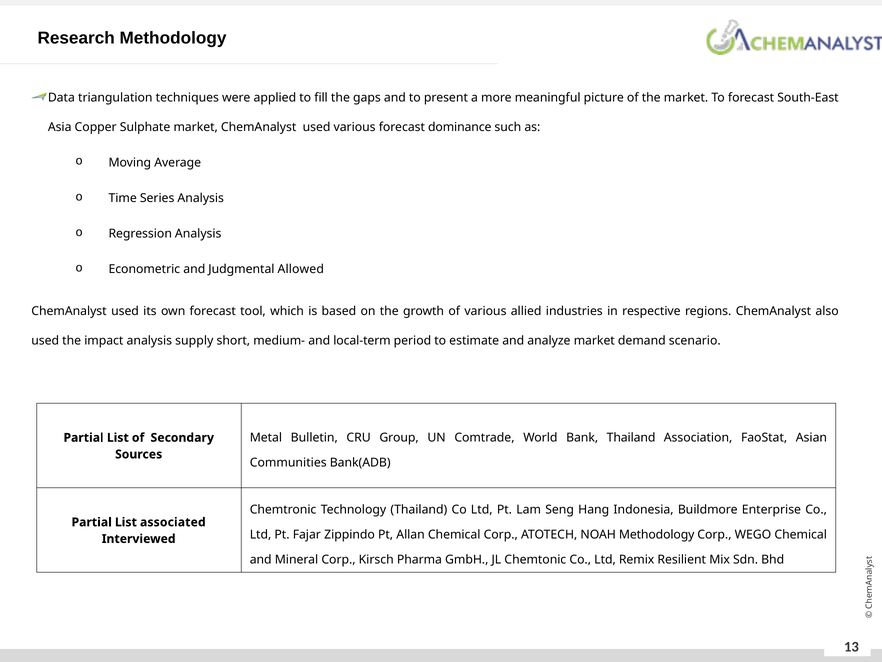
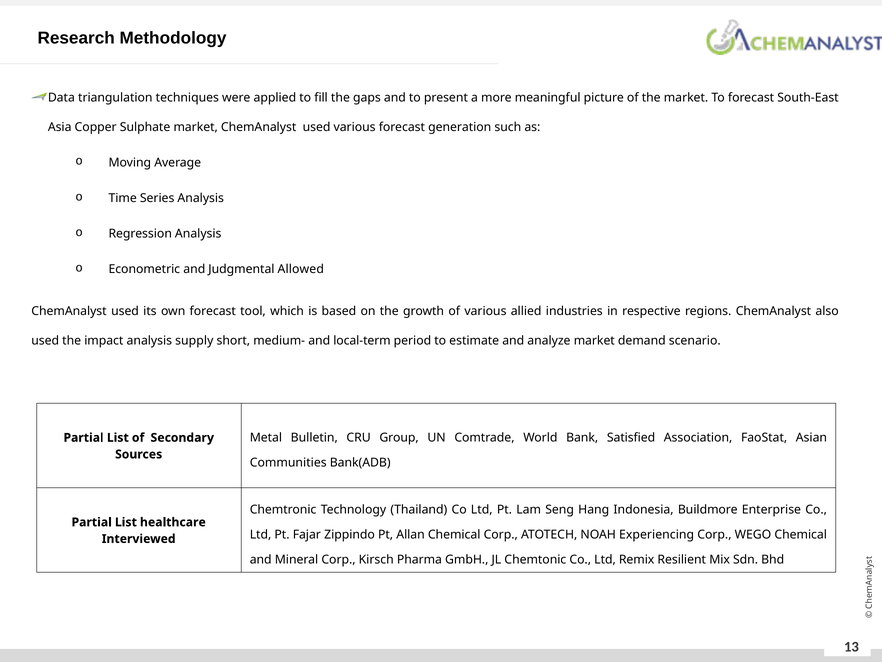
dominance: dominance -> generation
Bank Thailand: Thailand -> Satisfied
associated: associated -> healthcare
NOAH Methodology: Methodology -> Experiencing
